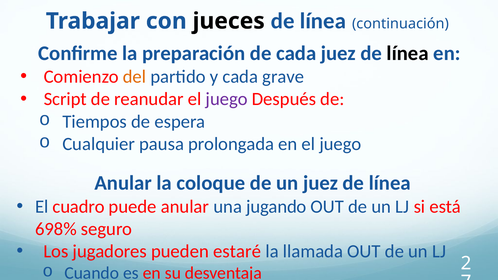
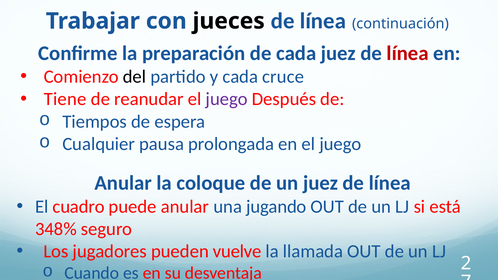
línea at (408, 53) colour: black -> red
del colour: orange -> black
grave: grave -> cruce
Script: Script -> Tiene
698%: 698% -> 348%
estaré: estaré -> vuelve
